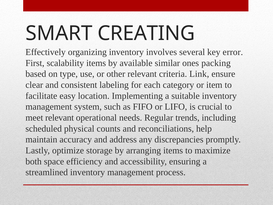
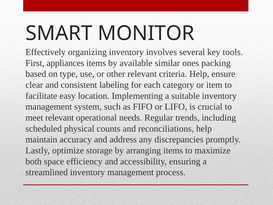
CREATING: CREATING -> MONITOR
error: error -> tools
scalability: scalability -> appliances
criteria Link: Link -> Help
